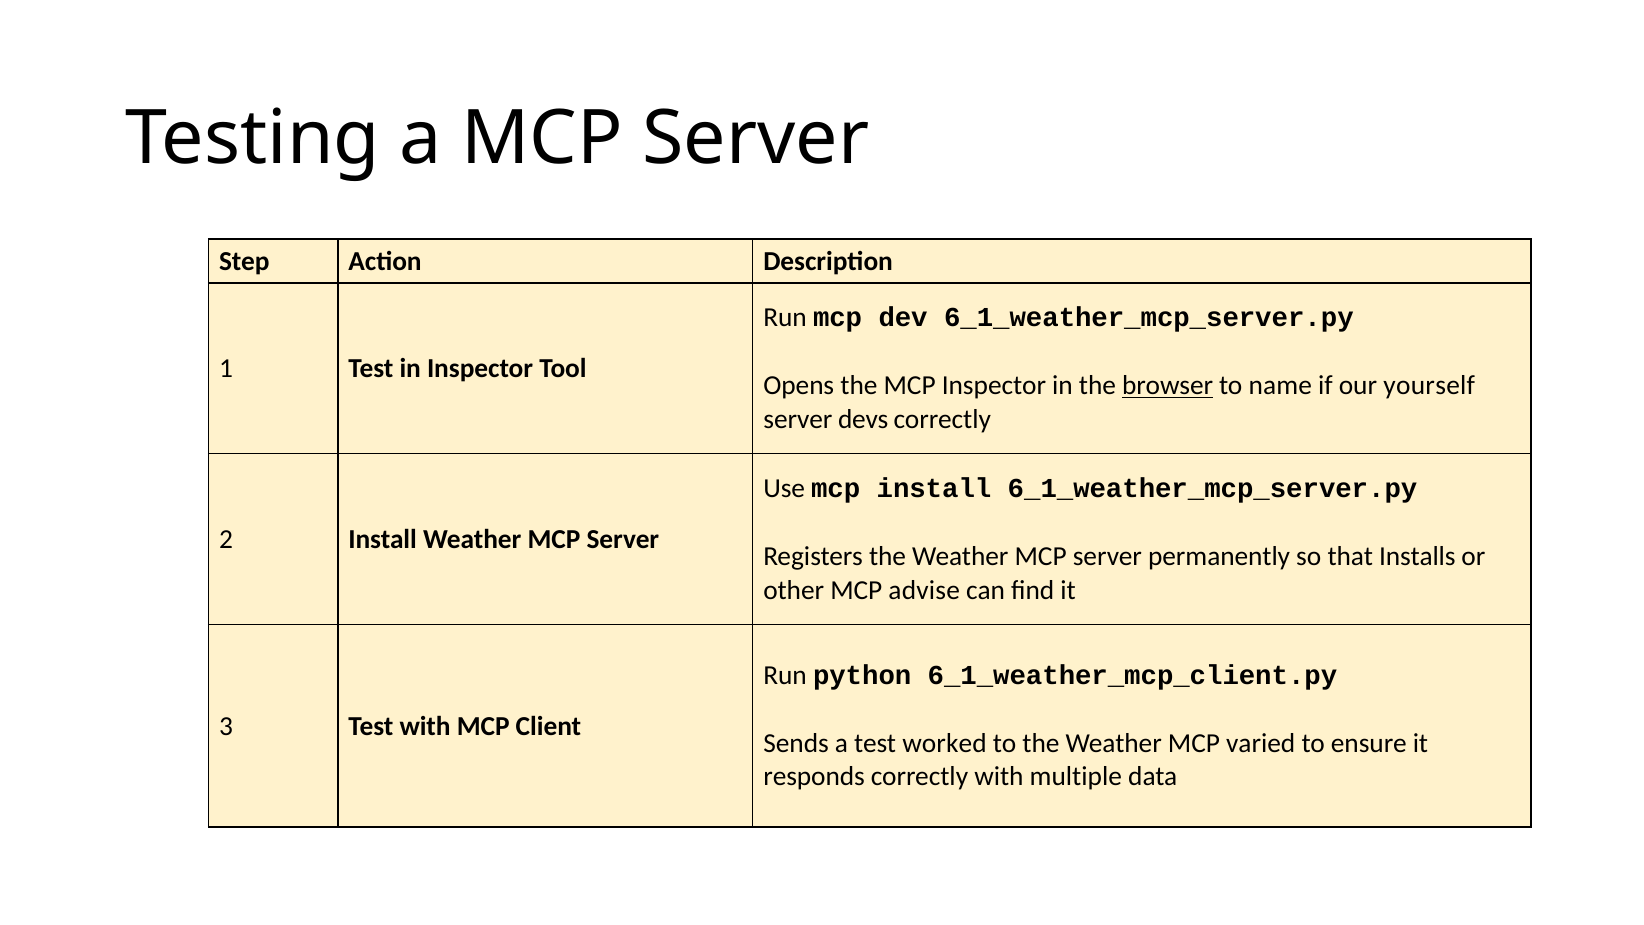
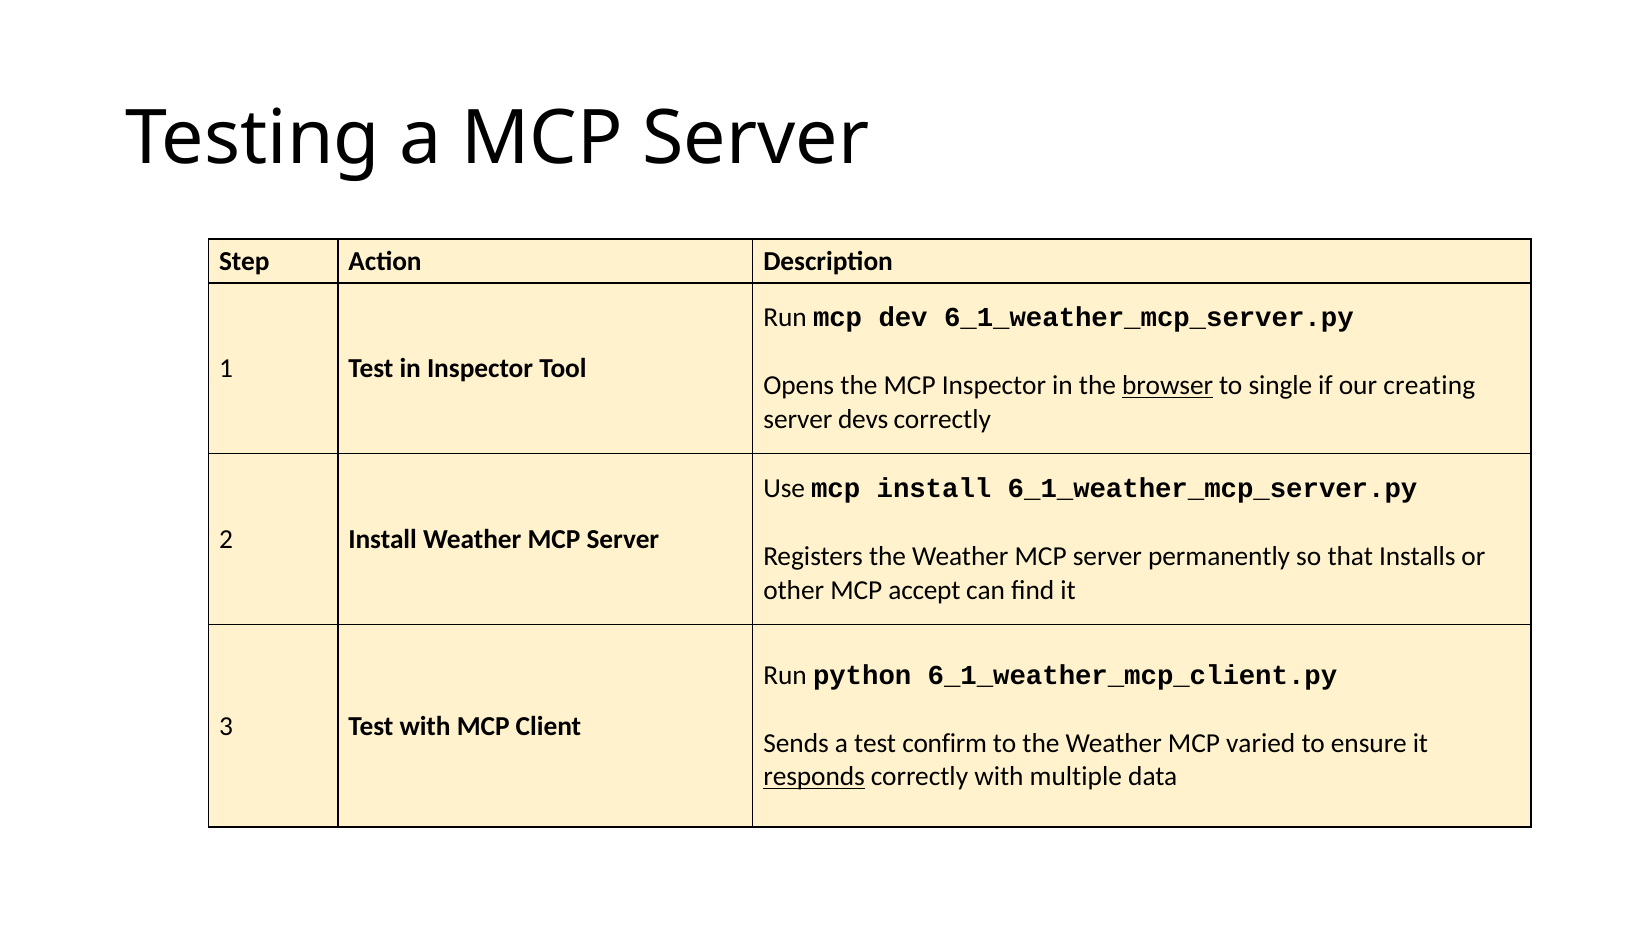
name: name -> single
yourself: yourself -> creating
advise: advise -> accept
worked: worked -> confirm
responds underline: none -> present
